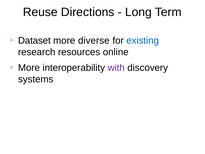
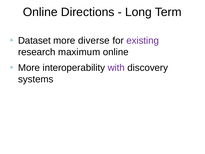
Reuse at (40, 12): Reuse -> Online
existing colour: blue -> purple
resources: resources -> maximum
